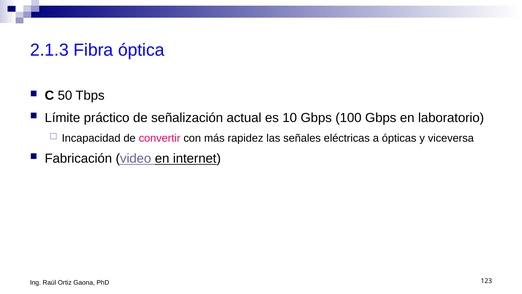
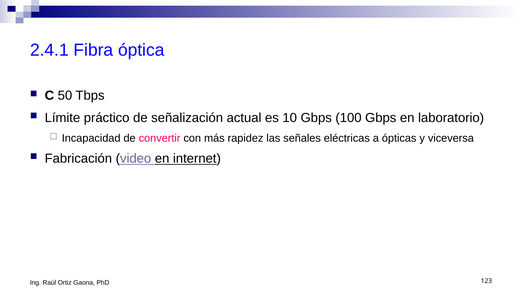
2.1.3: 2.1.3 -> 2.4.1
